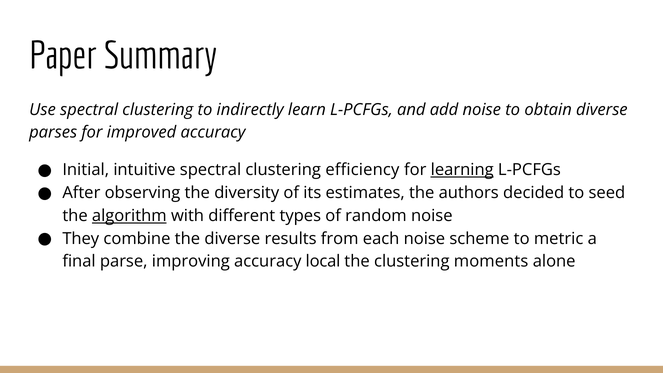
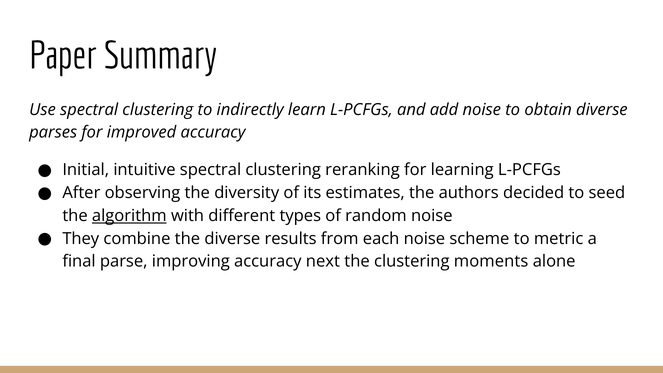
efficiency: efficiency -> reranking
learning underline: present -> none
local: local -> next
